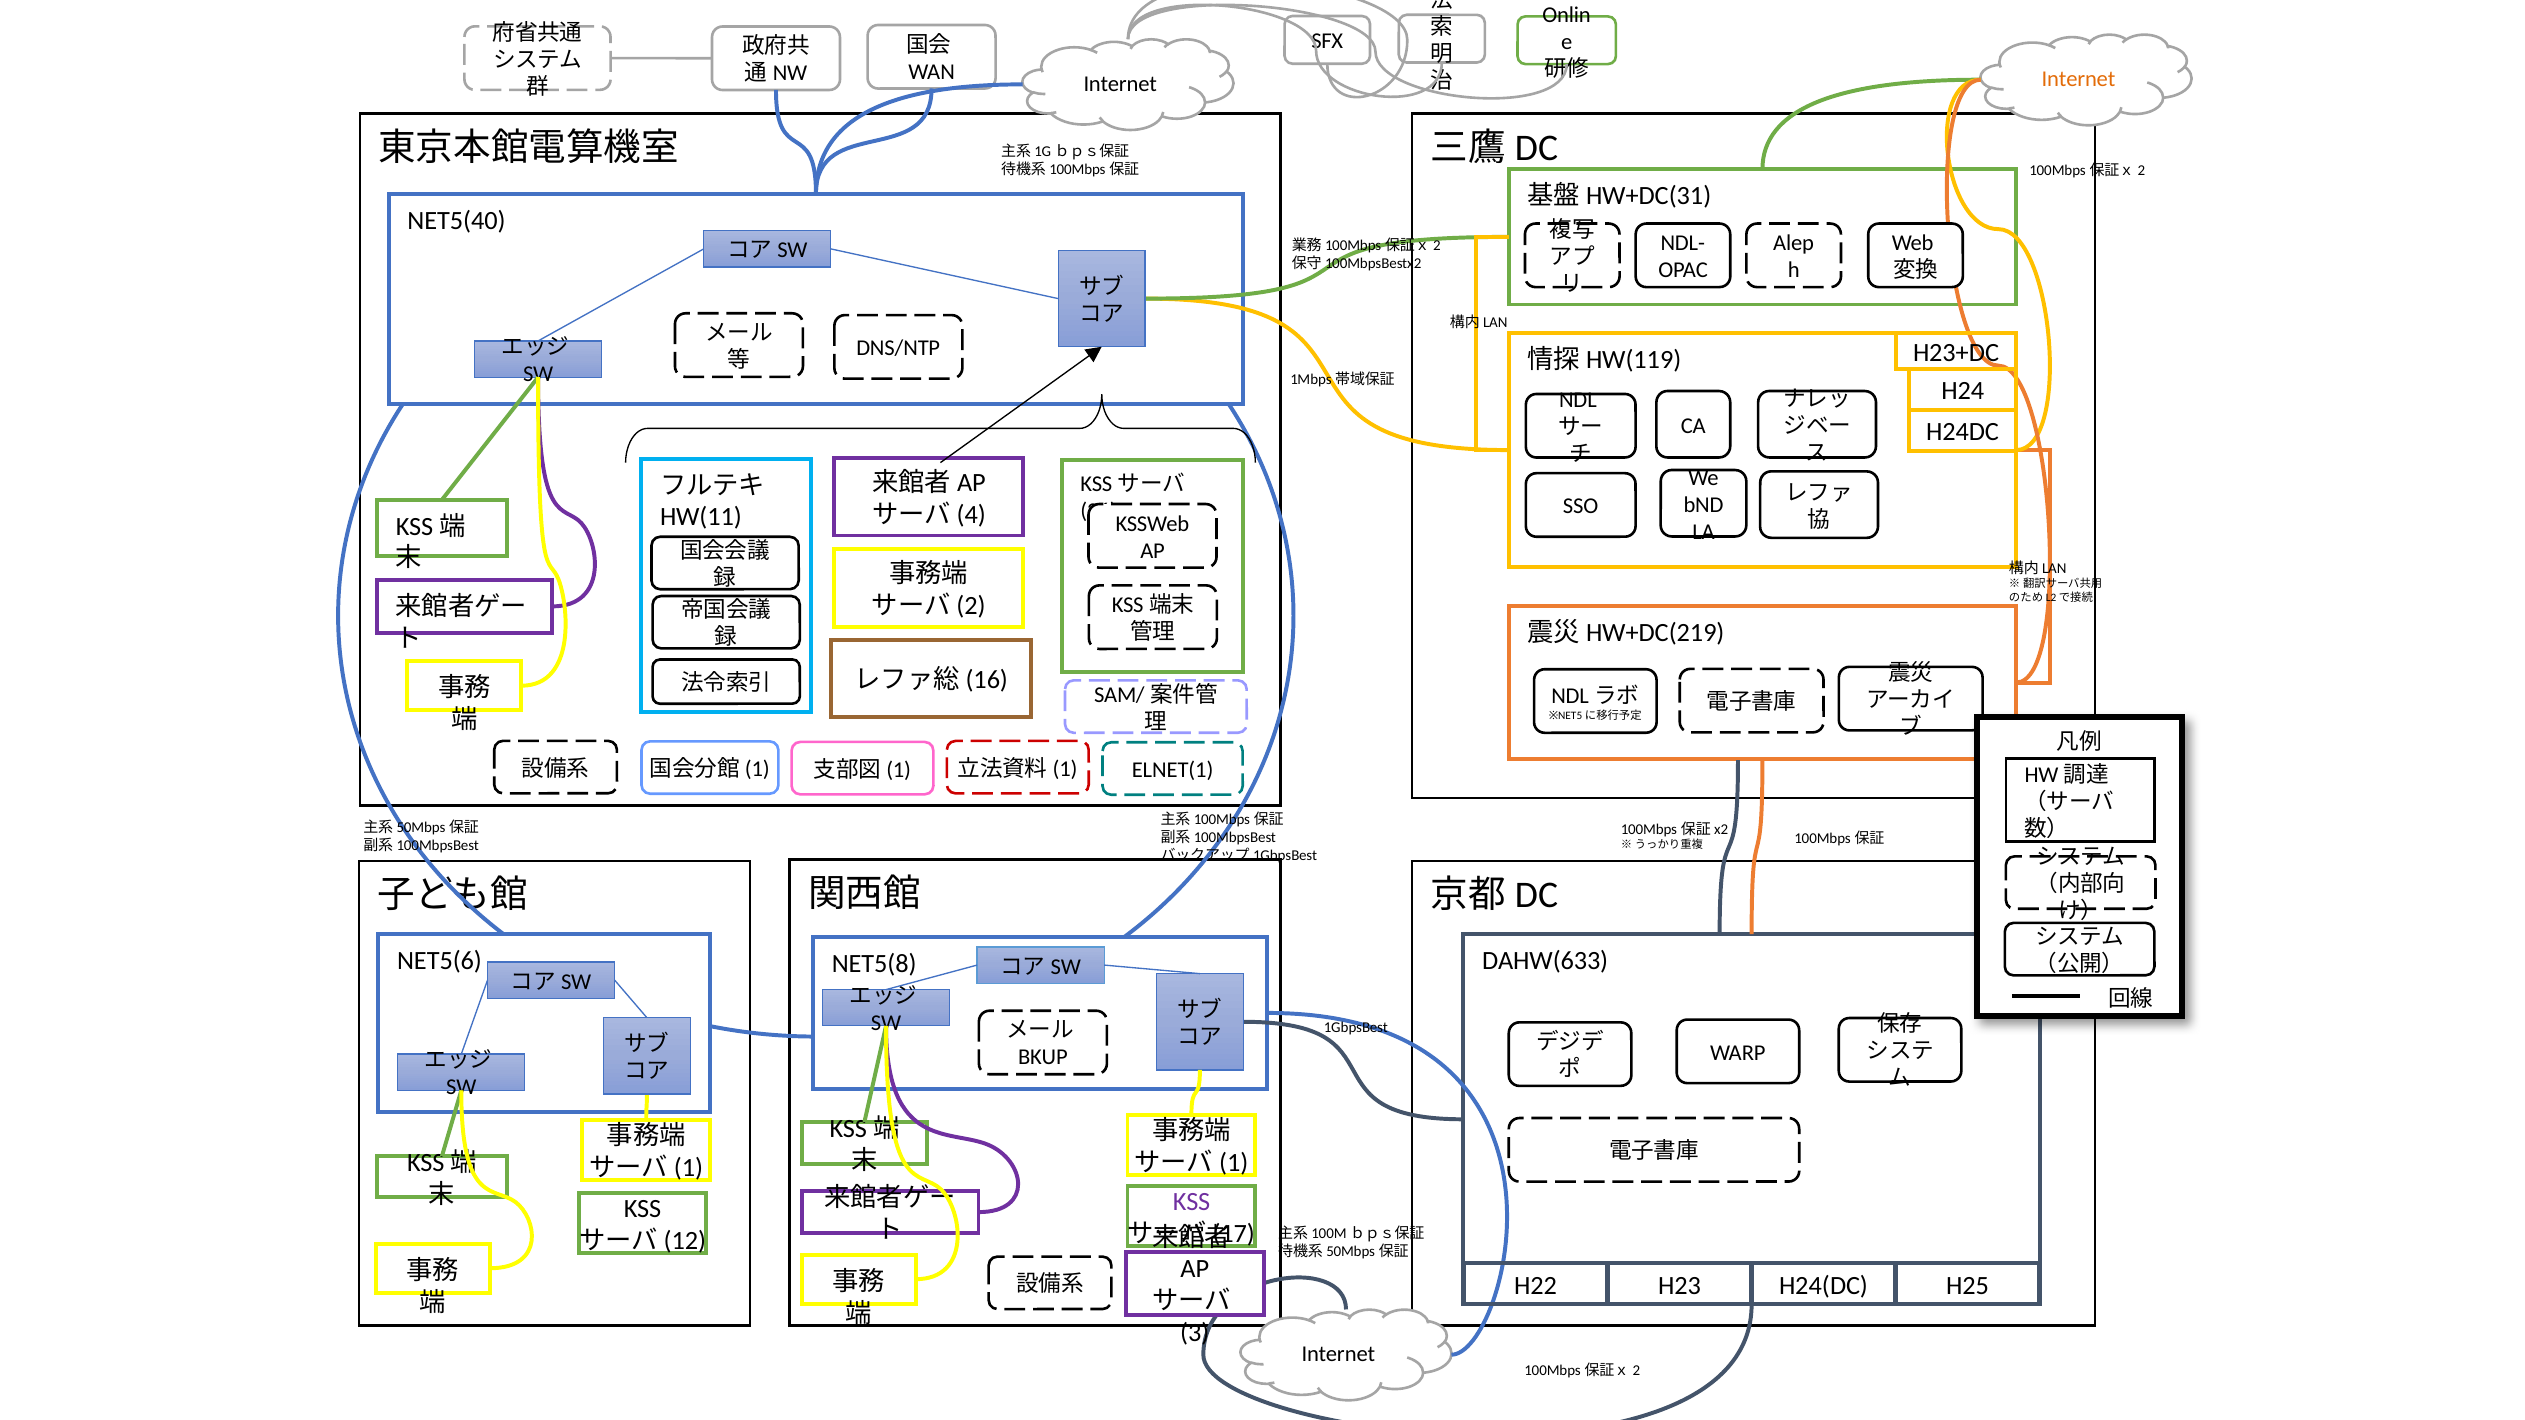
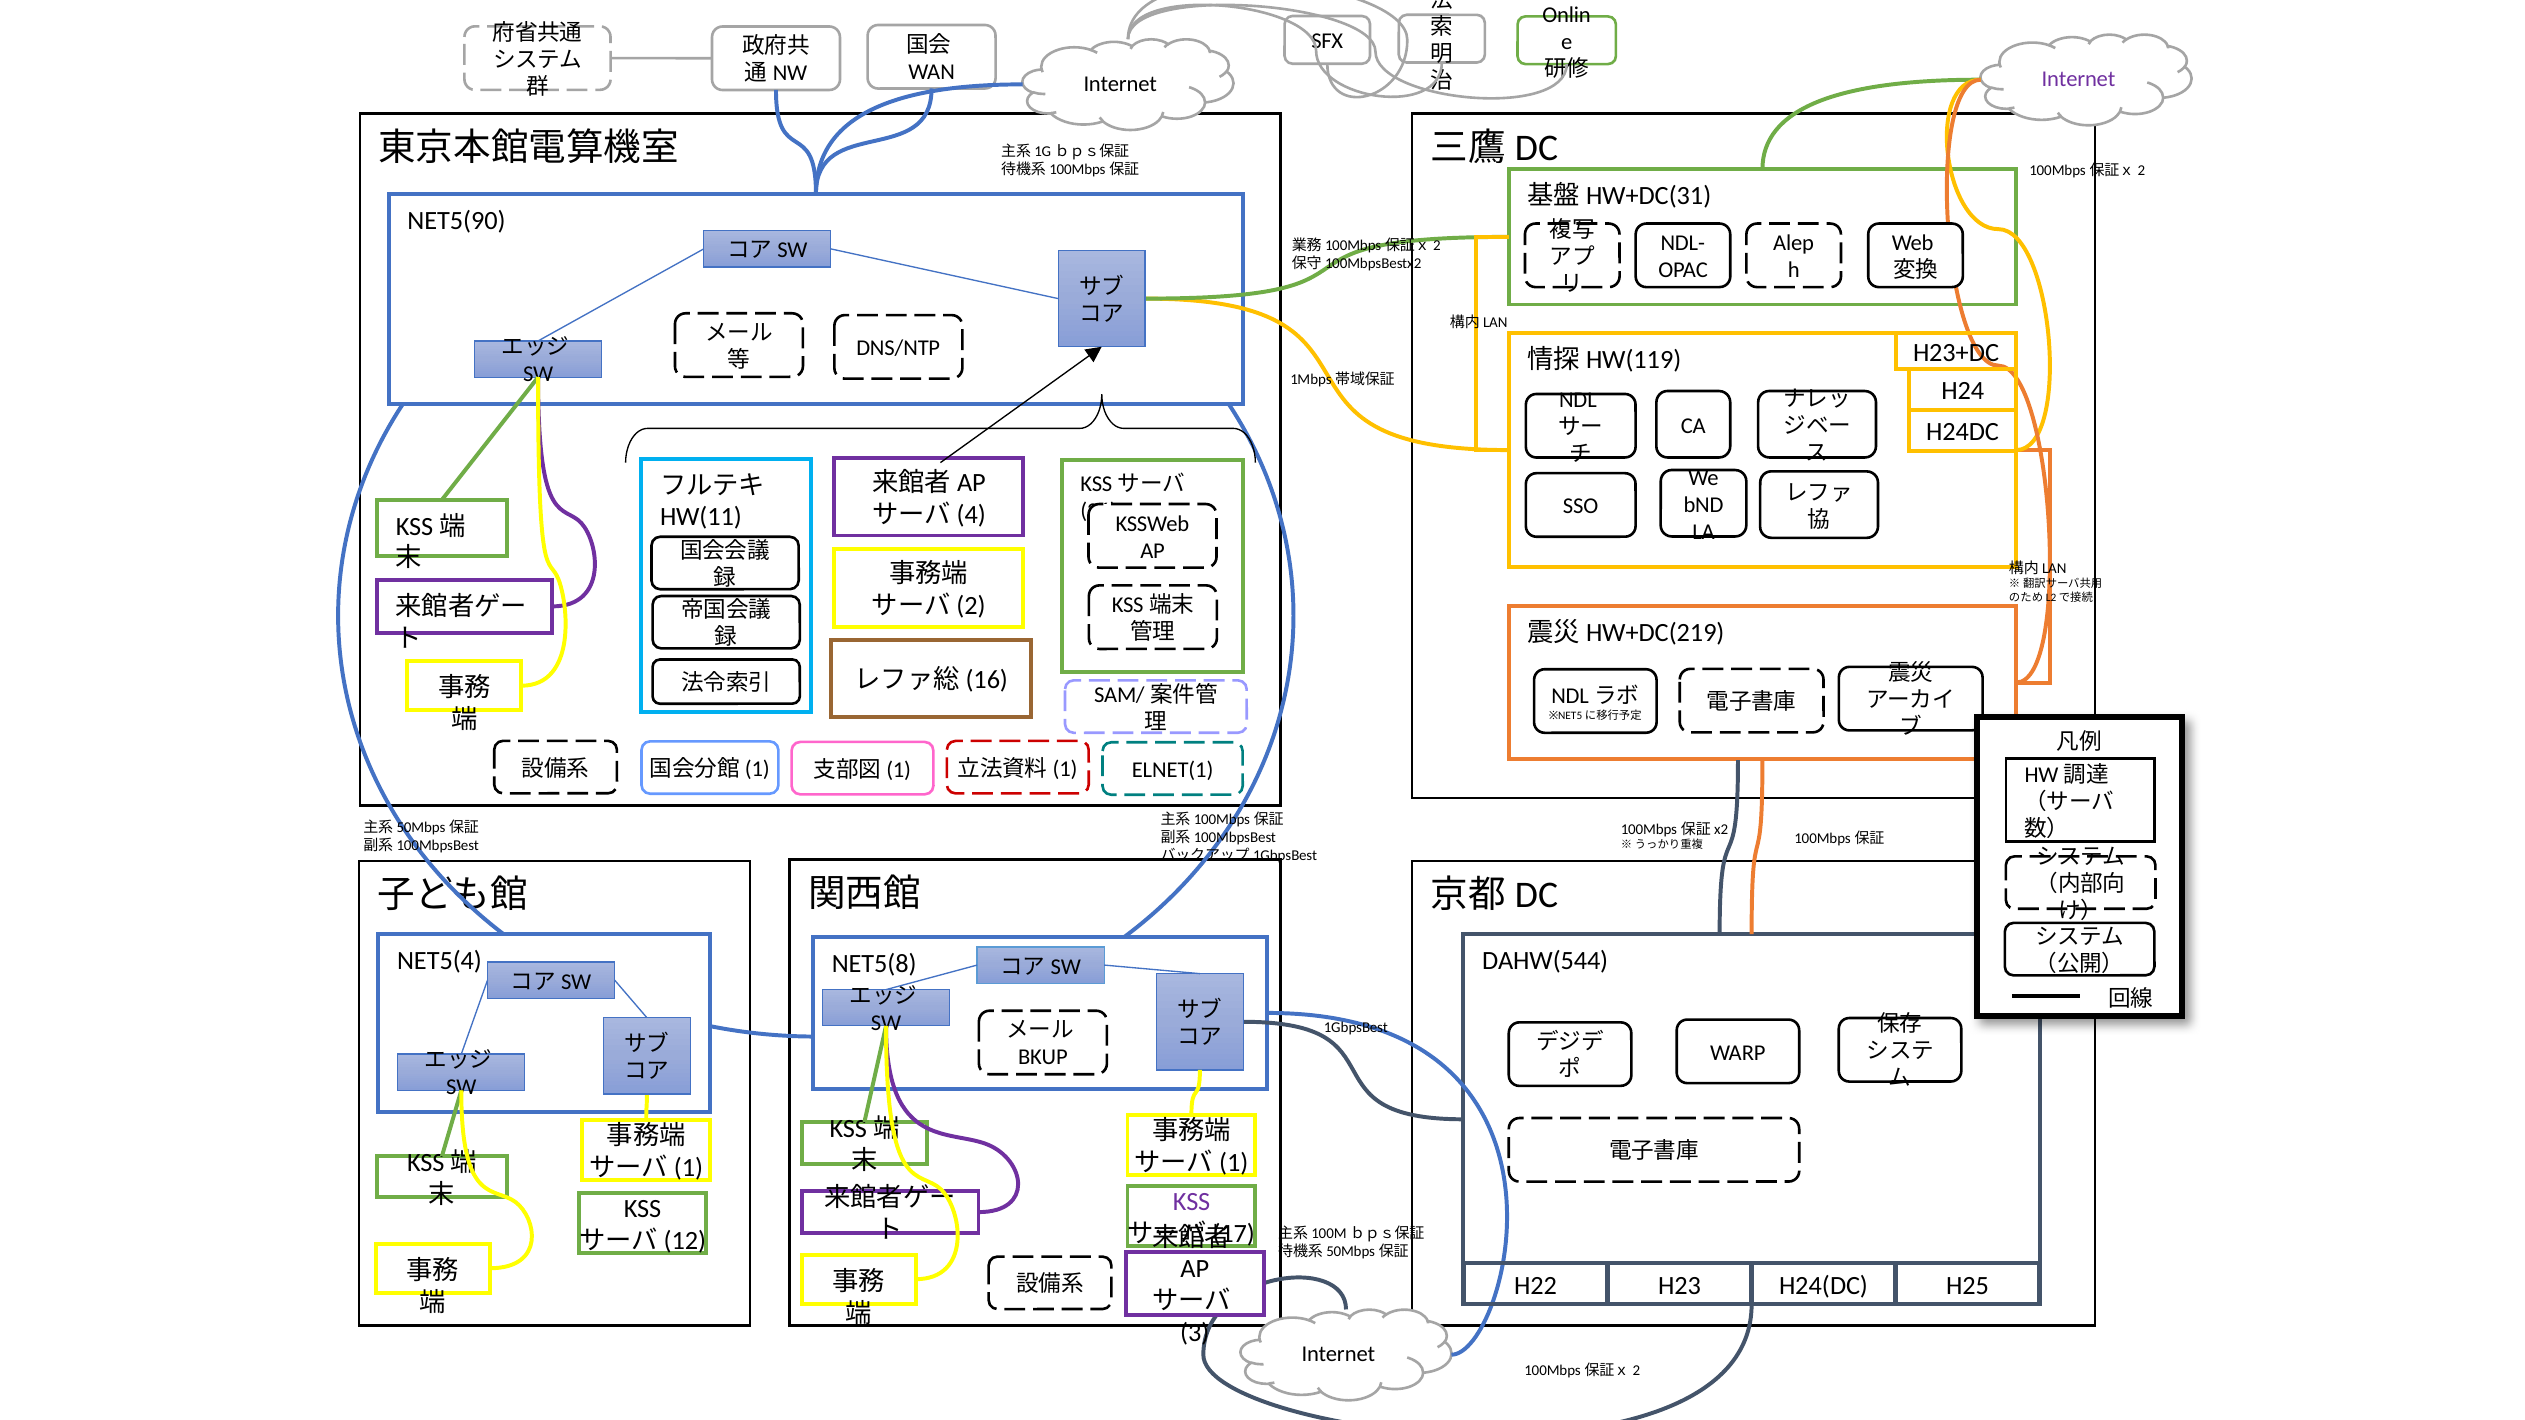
Internet at (2079, 79) colour: orange -> purple
NET5(40: NET5(40 -> NET5(90
NET5(6: NET5(6 -> NET5(4
DAHW(633: DAHW(633 -> DAHW(544
